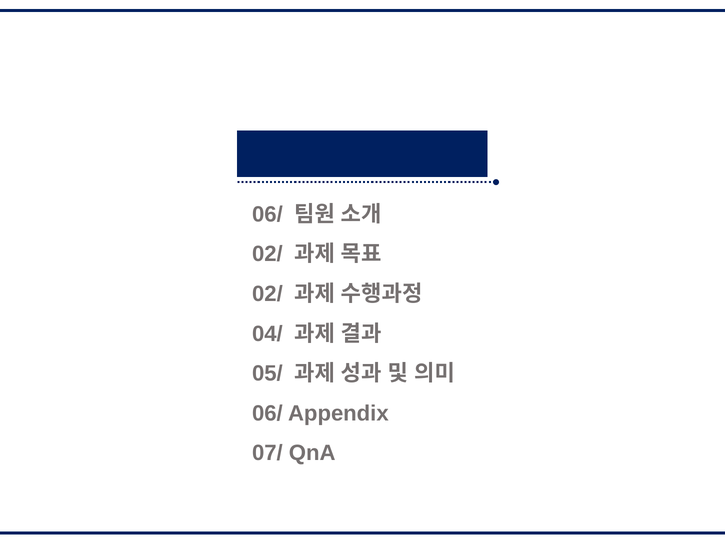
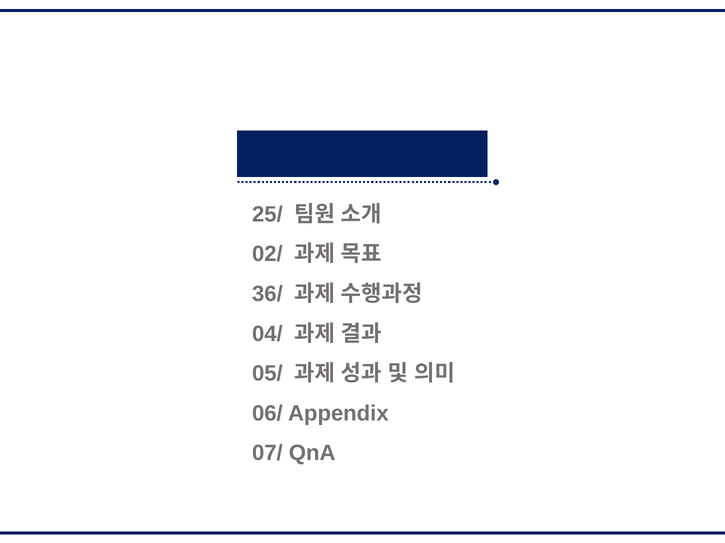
06/ at (267, 215): 06/ -> 25/
02/ at (267, 294): 02/ -> 36/
